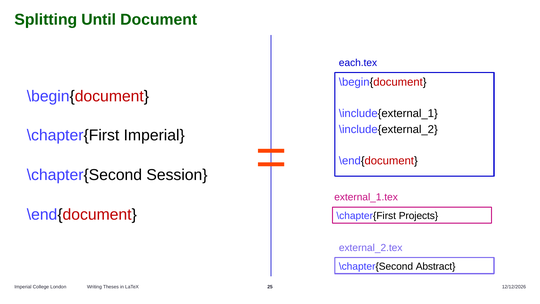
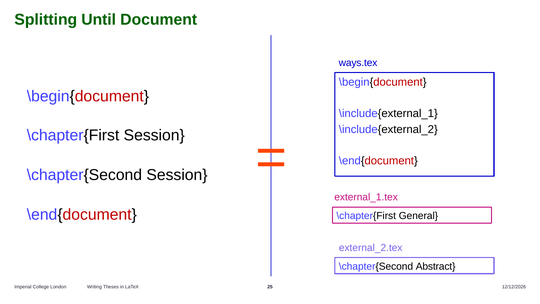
each.tex: each.tex -> ways.tex
\chapter{First Imperial: Imperial -> Session
Projects: Projects -> General
